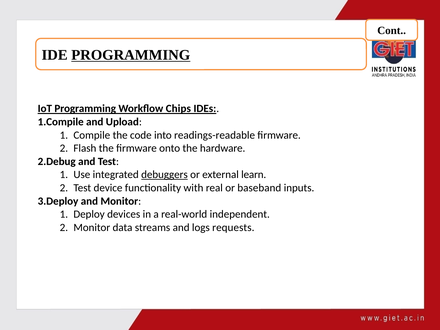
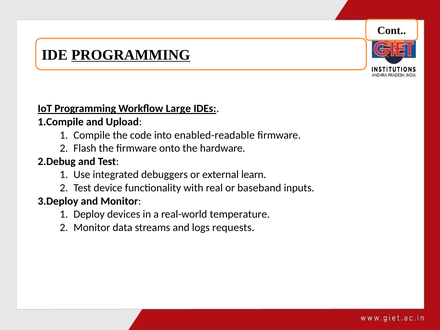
Chips: Chips -> Large
readings-readable: readings-readable -> enabled-readable
debuggers underline: present -> none
independent: independent -> temperature
